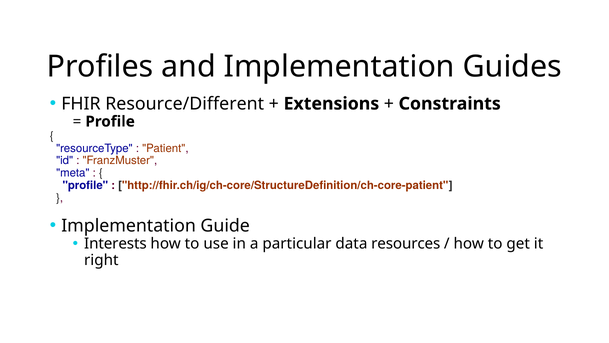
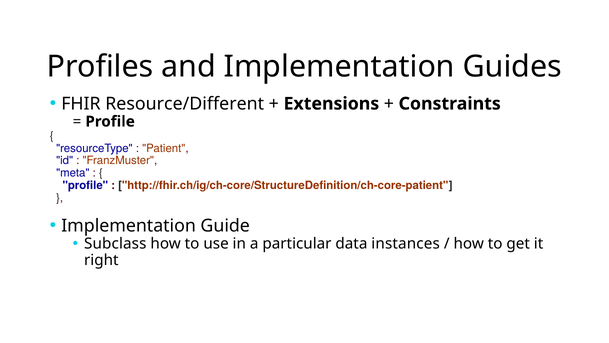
Interests: Interests -> Subclass
resources: resources -> instances
